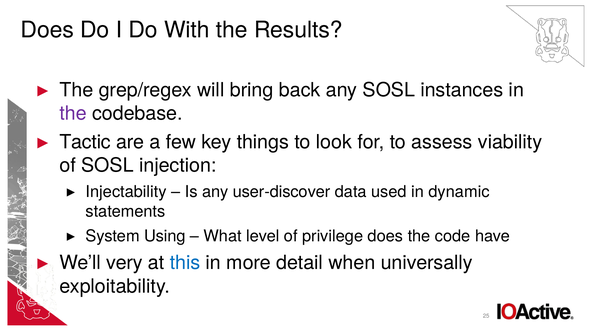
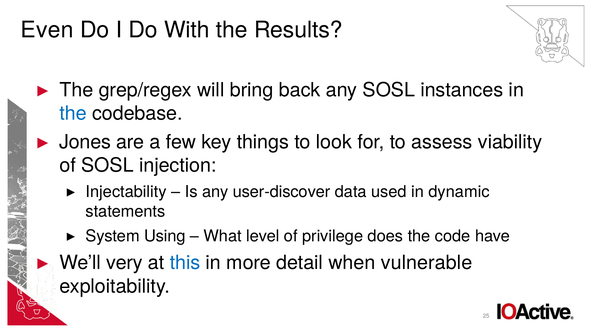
Does at (47, 30): Does -> Even
the at (73, 114) colour: purple -> blue
Tactic: Tactic -> Jones
universally: universally -> vulnerable
